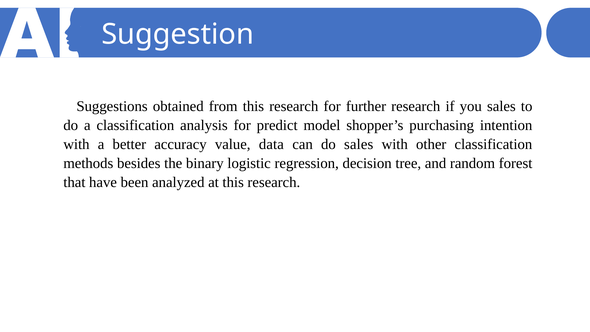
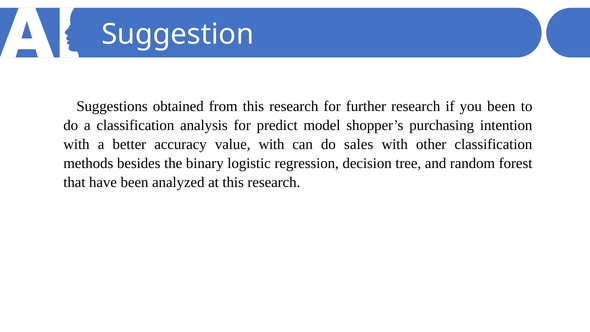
you sales: sales -> been
value data: data -> with
